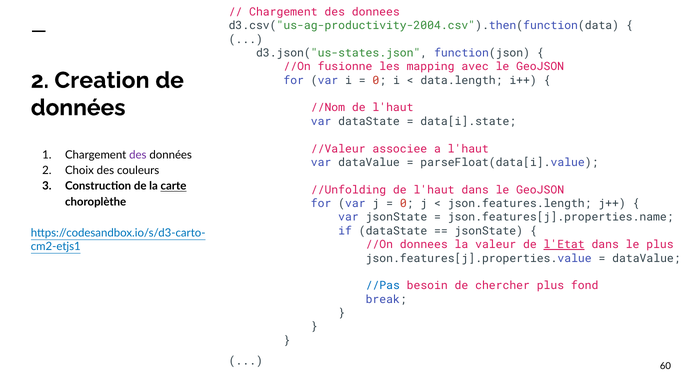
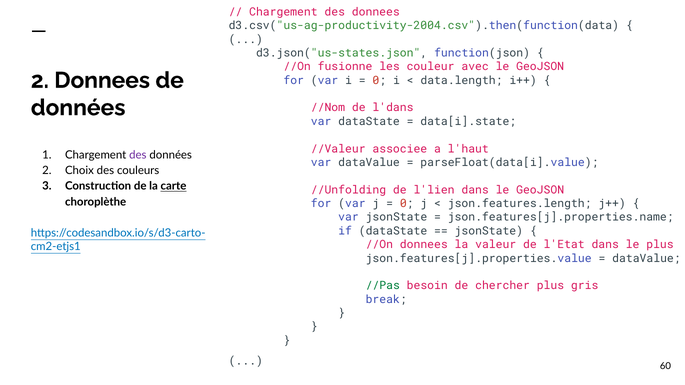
mapping: mapping -> couleur
2 Creation: Creation -> Donnees
//Nom de l'haut: l'haut -> l'dans
l'haut at (434, 190): l'haut -> l'lien
l'Etat underline: present -> none
//Pas colour: blue -> green
fond: fond -> gris
